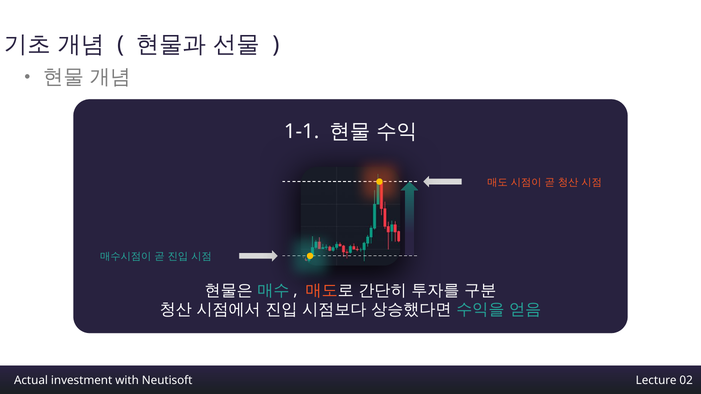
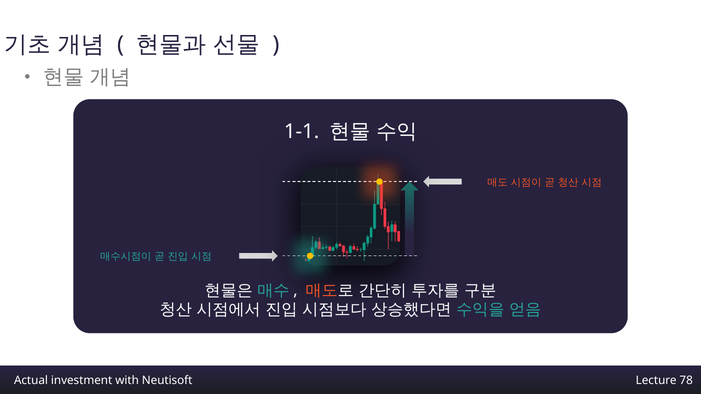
02: 02 -> 78
